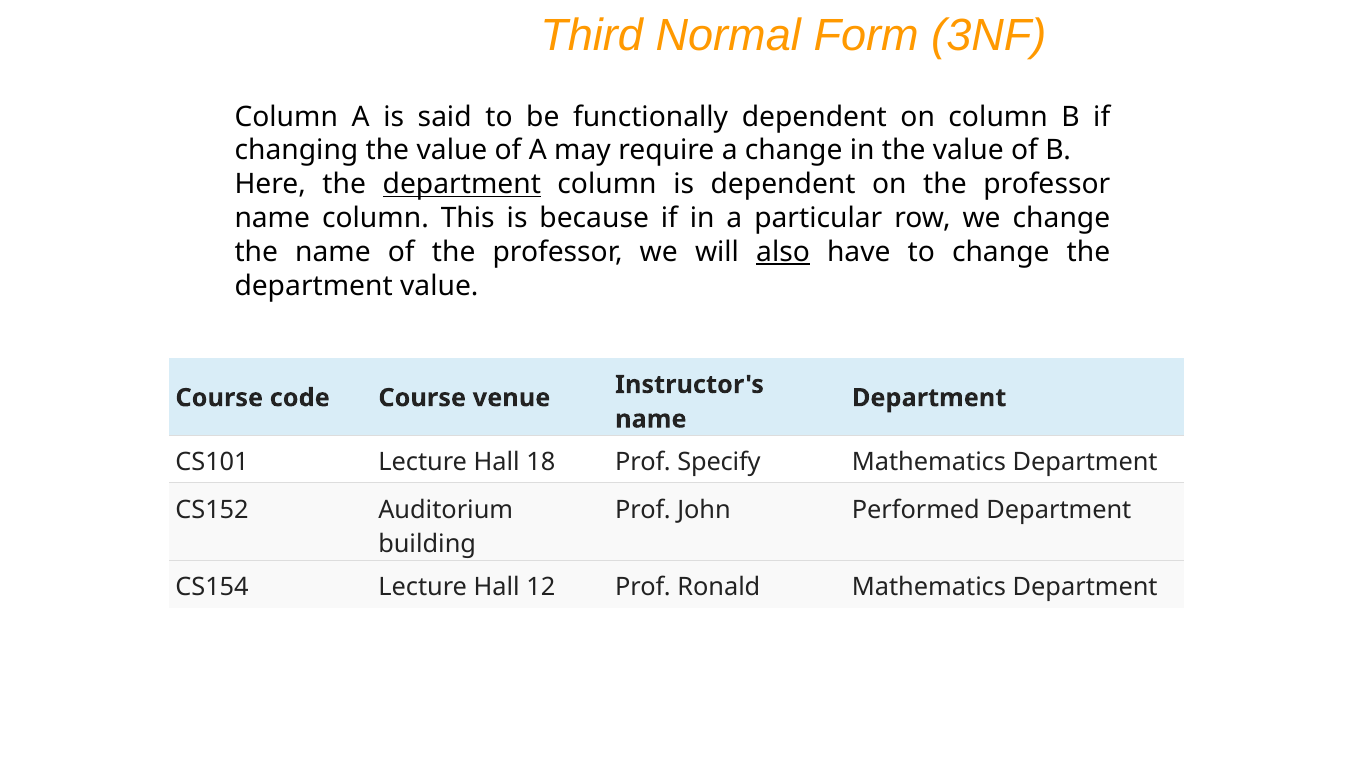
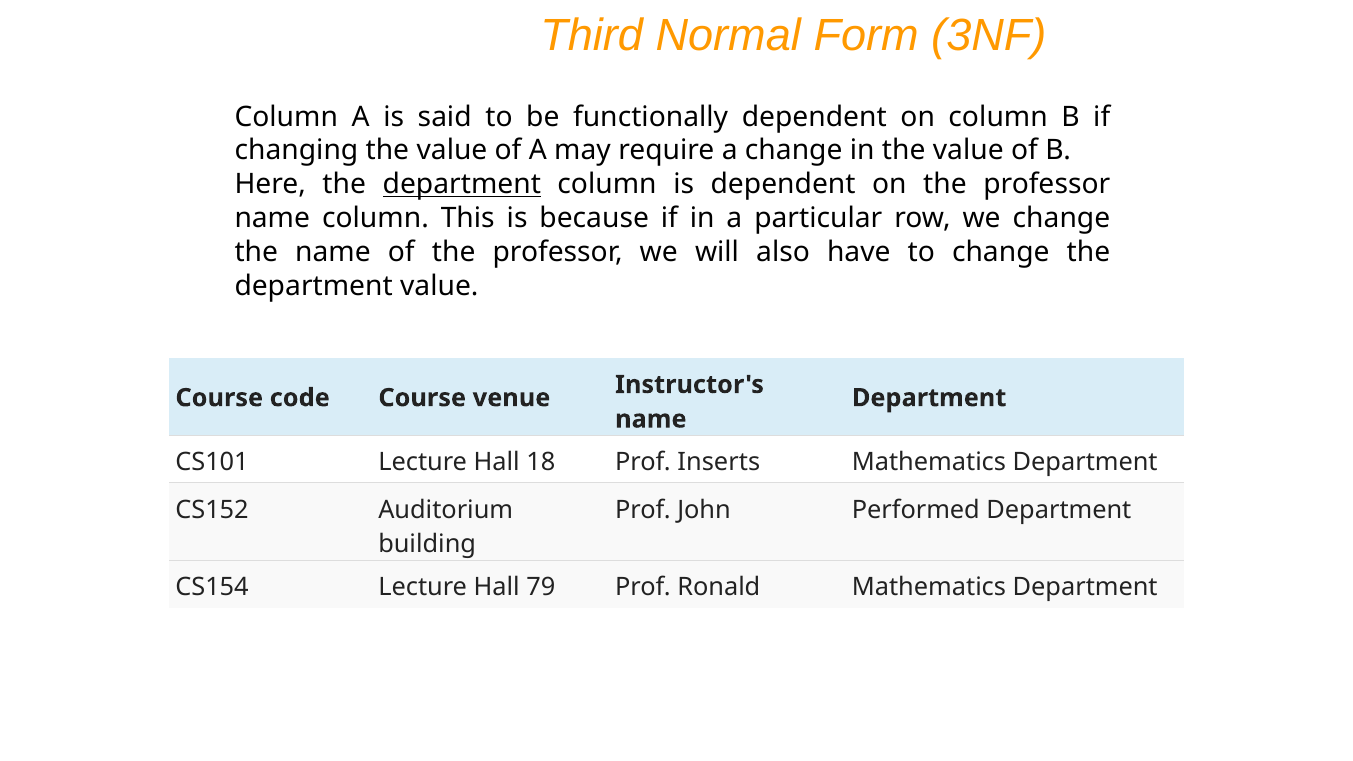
also underline: present -> none
Specify: Specify -> Inserts
12: 12 -> 79
